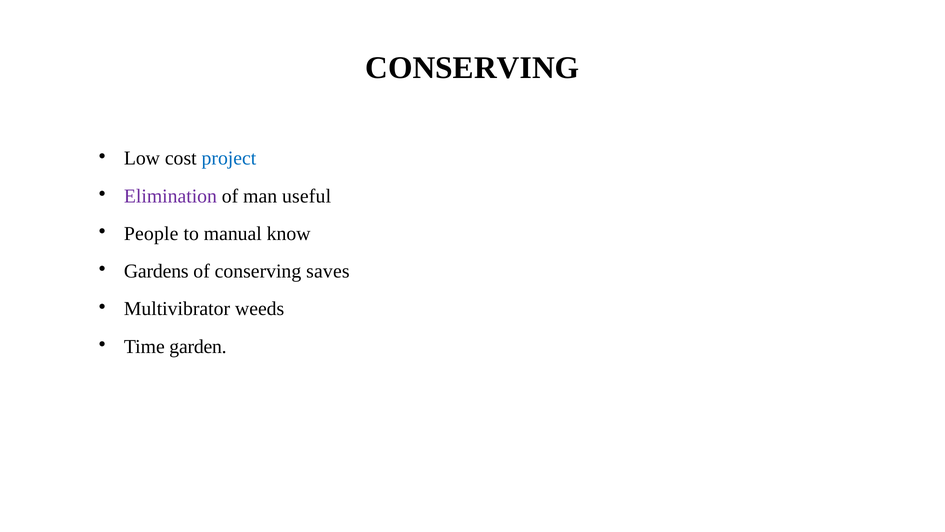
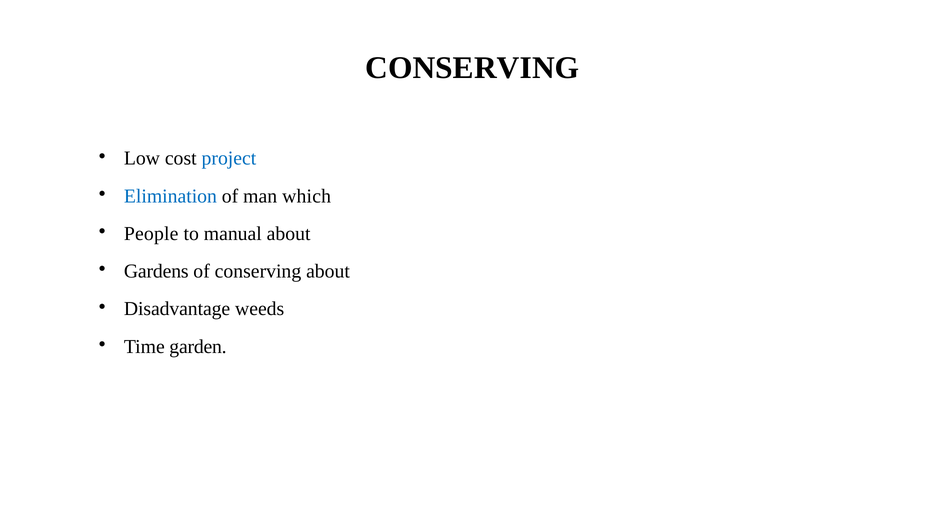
Elimination colour: purple -> blue
useful: useful -> which
manual know: know -> about
conserving saves: saves -> about
Multivibrator: Multivibrator -> Disadvantage
